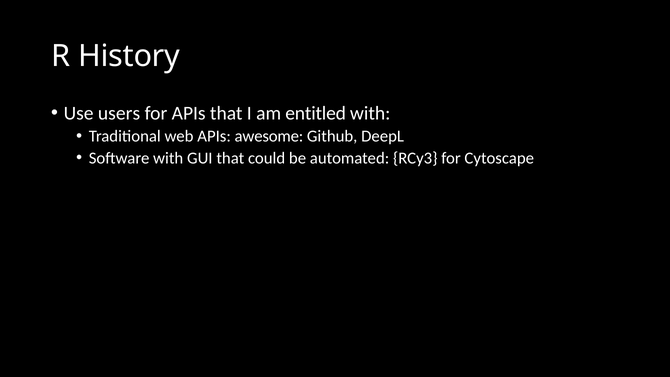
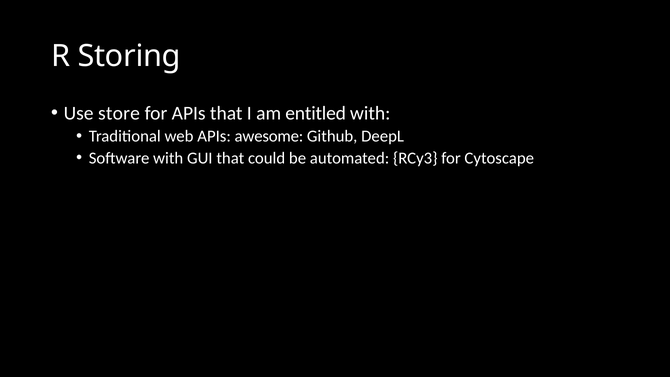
History: History -> Storing
users: users -> store
